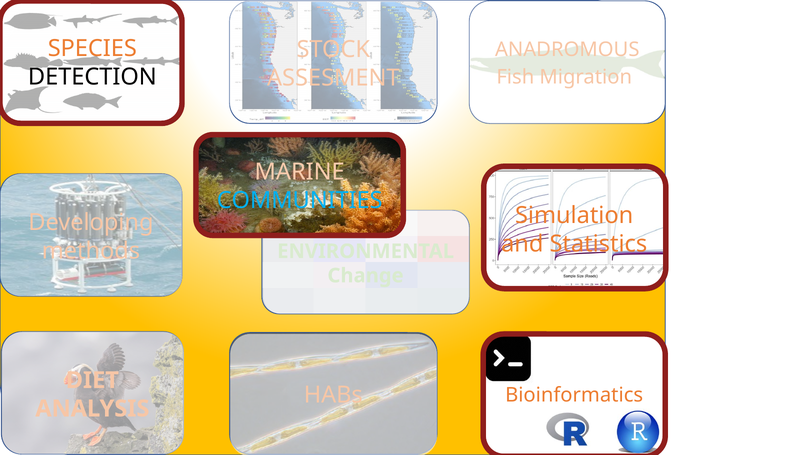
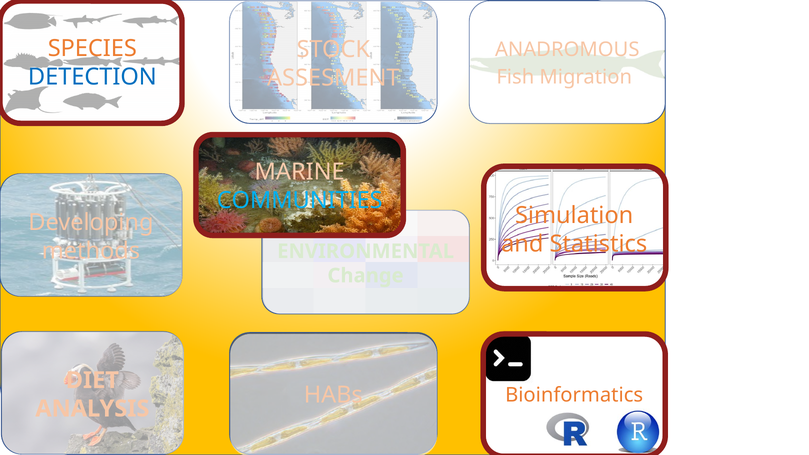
DETECTION colour: black -> blue
